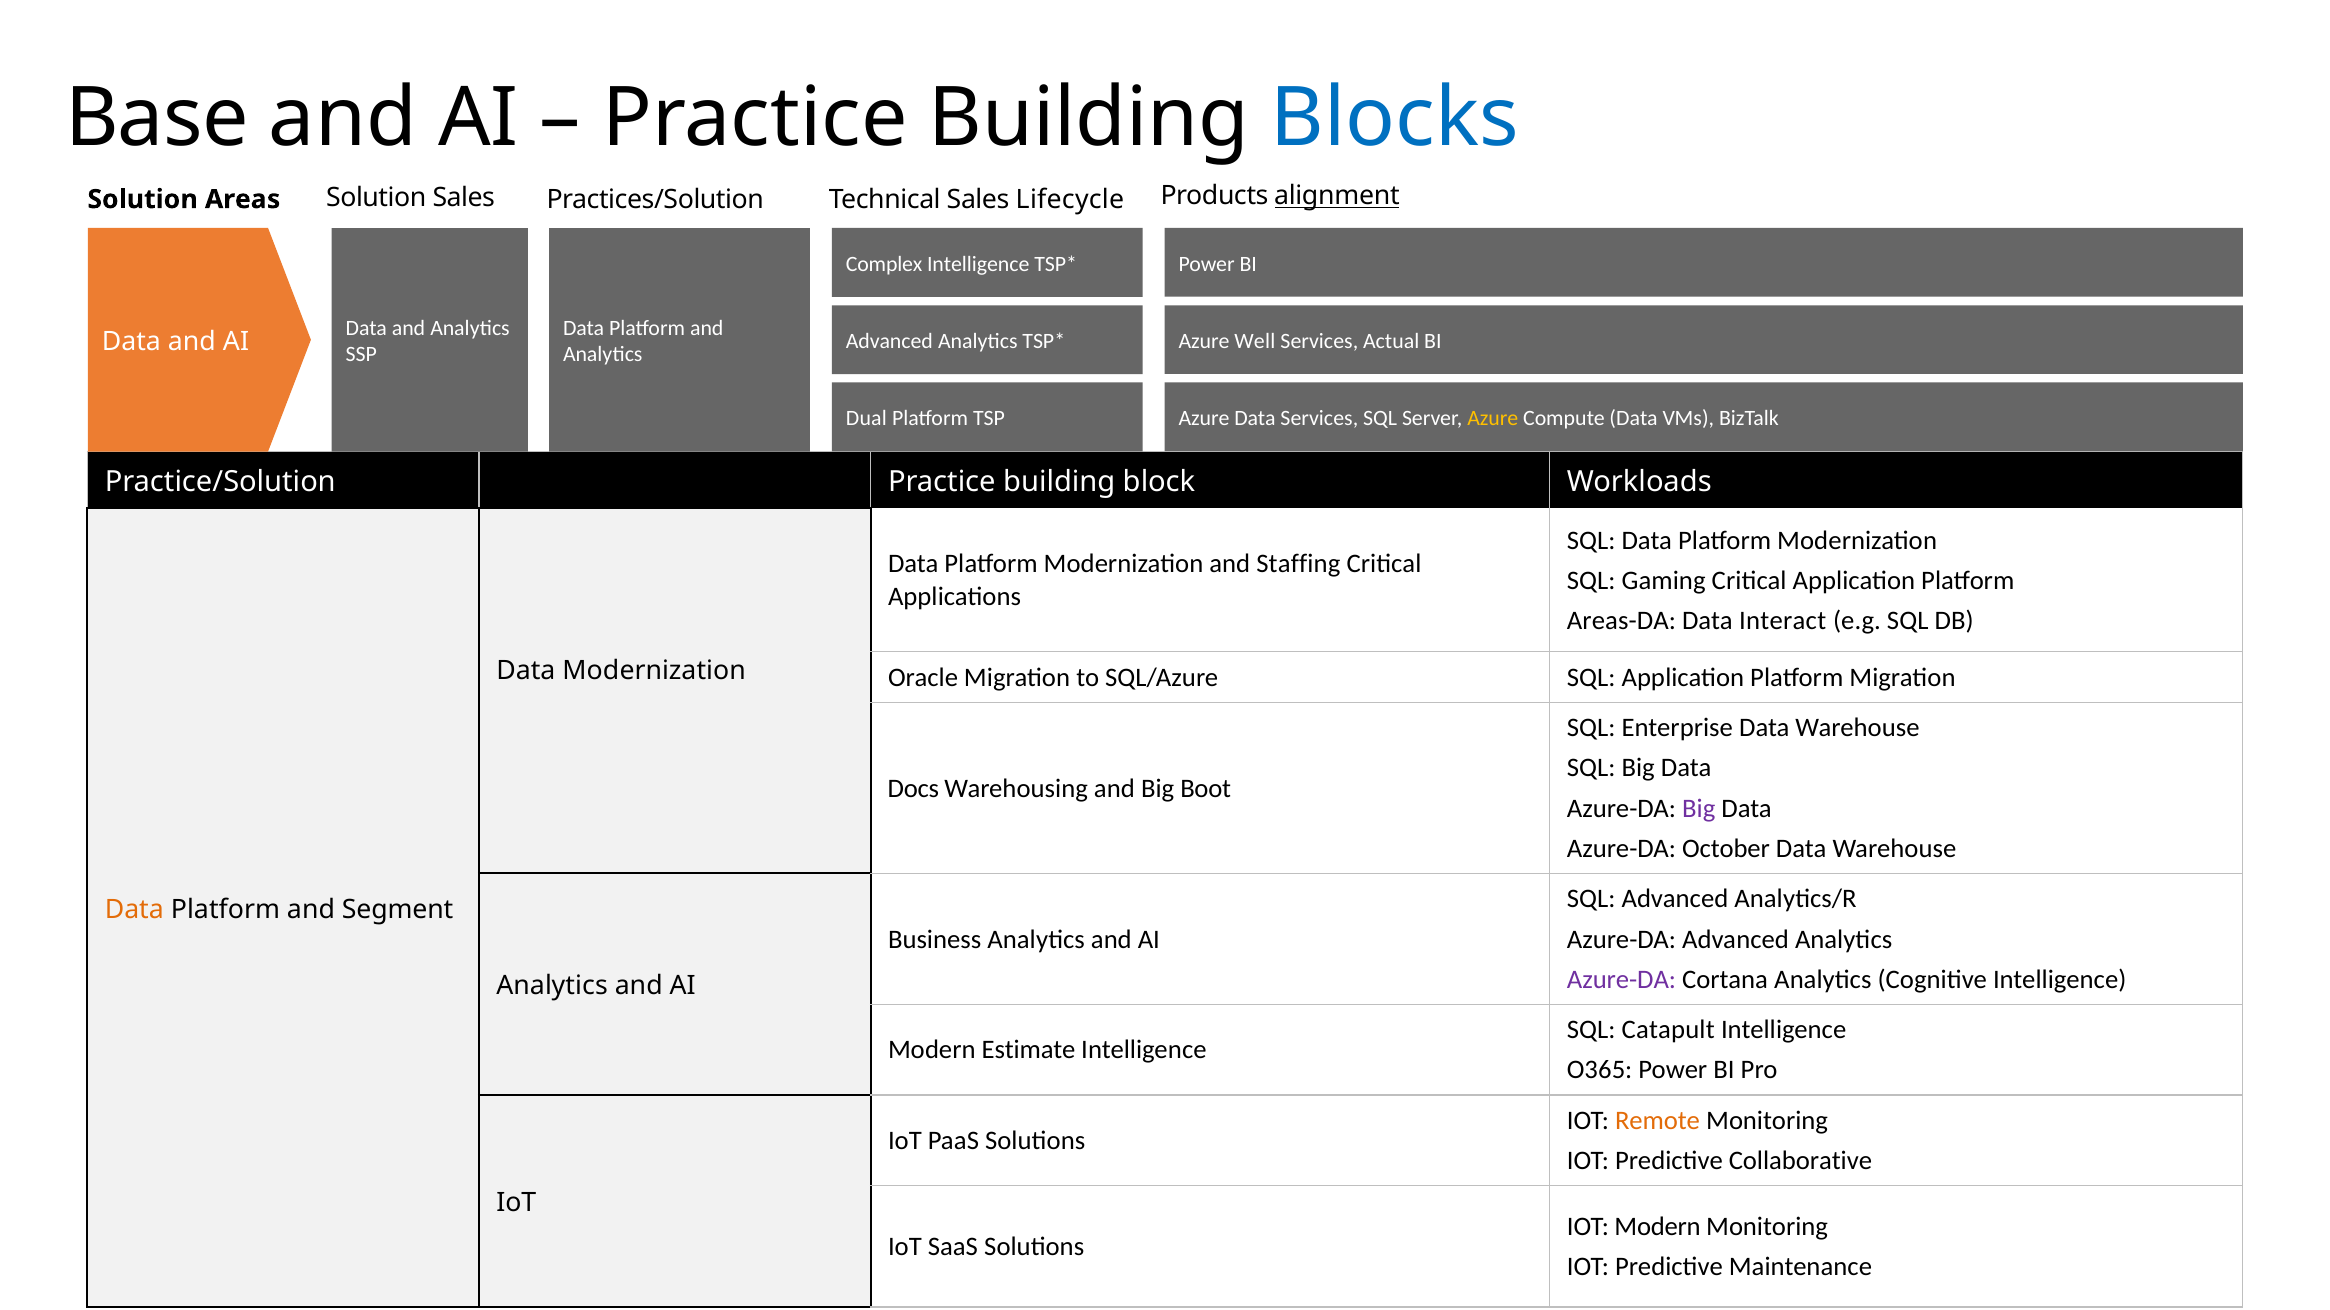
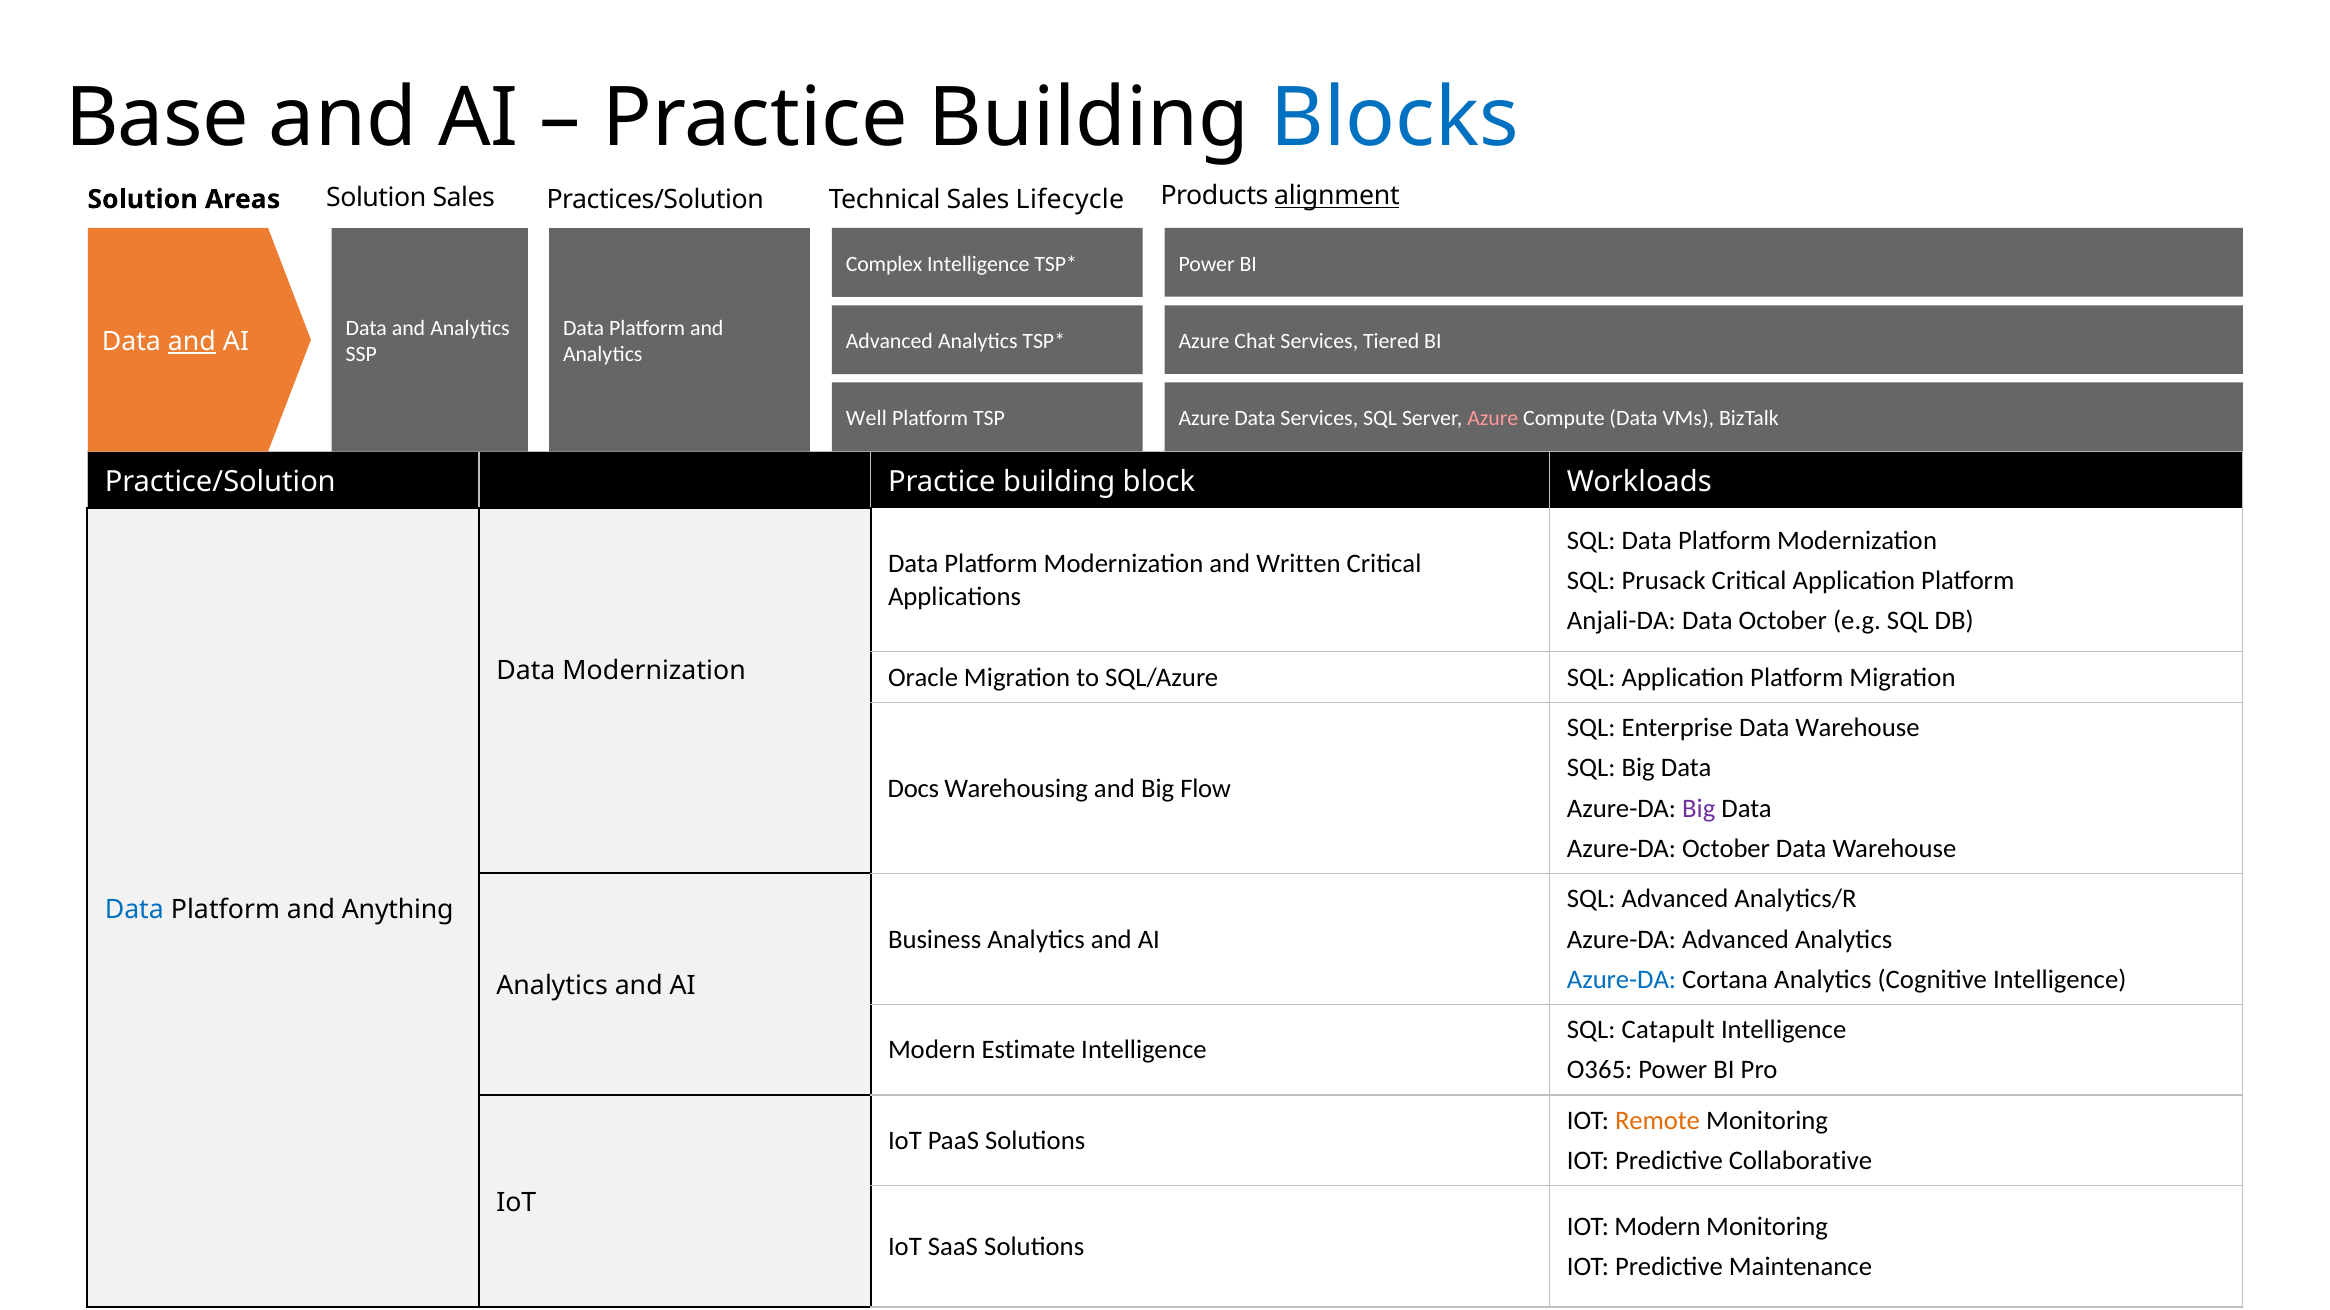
Well: Well -> Chat
Actual: Actual -> Tiered
and at (192, 342) underline: none -> present
Azure at (1493, 419) colour: yellow -> pink
Dual: Dual -> Well
Staffing: Staffing -> Written
Gaming: Gaming -> Prusack
Areas-DA: Areas-DA -> Anjali-DA
Data Interact: Interact -> October
Boot: Boot -> Flow
Data at (134, 910) colour: orange -> blue
Segment: Segment -> Anything
Azure-DA at (1621, 980) colour: purple -> blue
